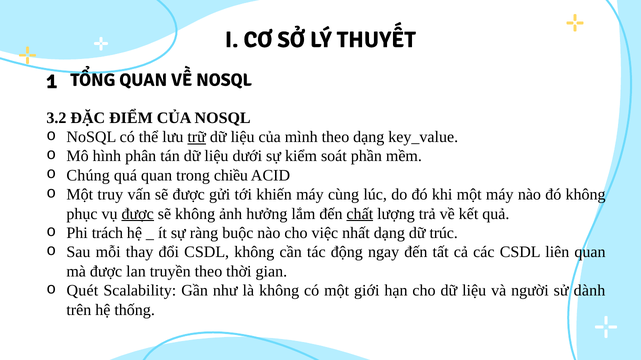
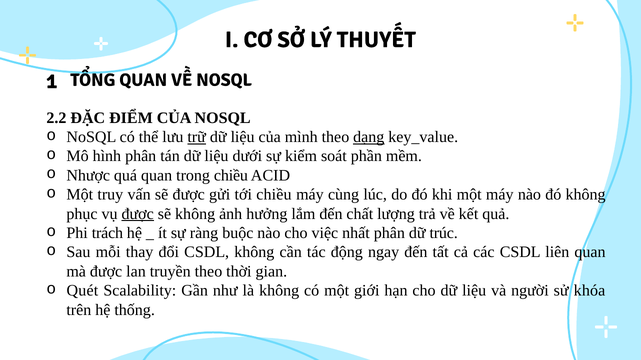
3.2: 3.2 -> 2.2
dạng at (369, 137) underline: none -> present
Chúng: Chúng -> Nhược
tới khiến: khiến -> chiều
chất underline: present -> none
nhất dạng: dạng -> phân
dành: dành -> khóa
